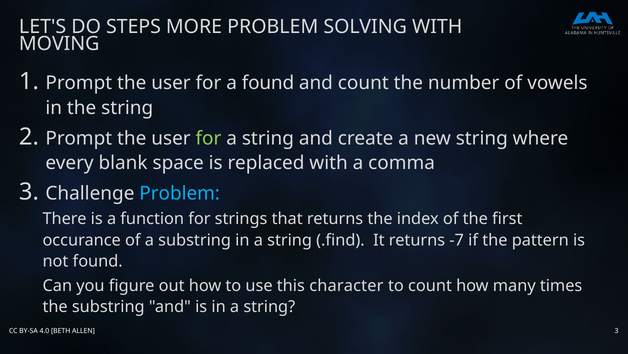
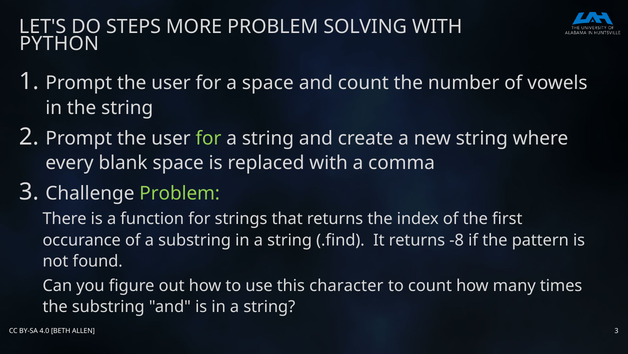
MOVING: MOVING -> PYTHON
a found: found -> space
Problem at (180, 193) colour: light blue -> light green
-7: -7 -> -8
